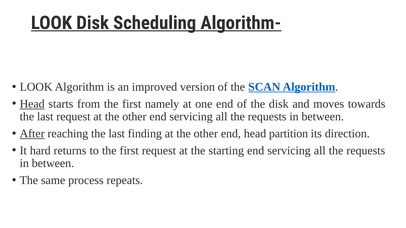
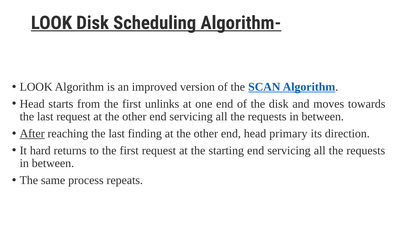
Head at (32, 104) underline: present -> none
namely: namely -> unlinks
partition: partition -> primary
